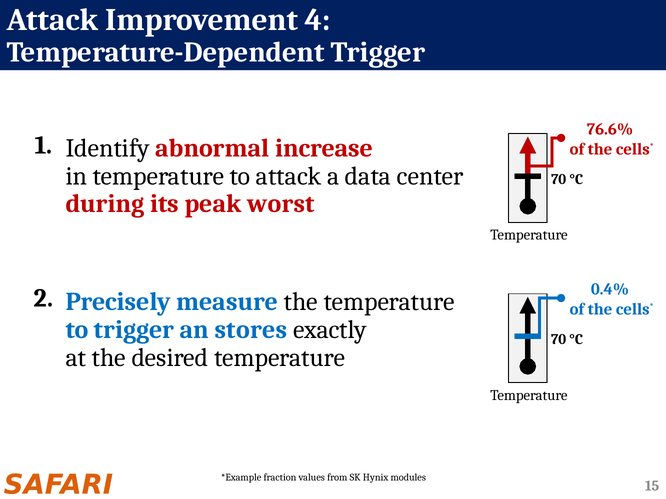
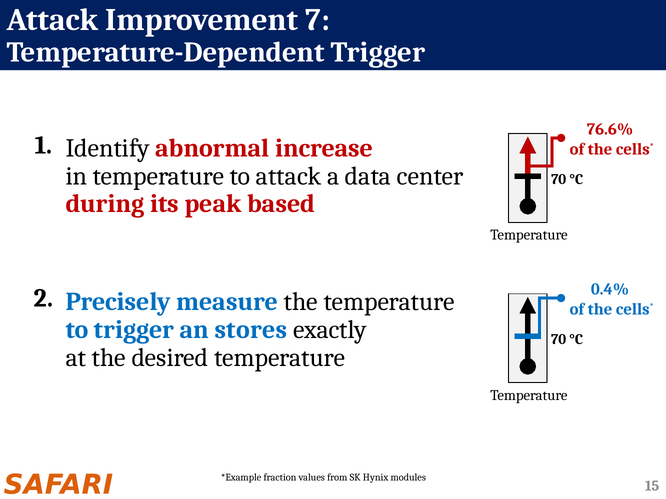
4: 4 -> 7
worst: worst -> based
